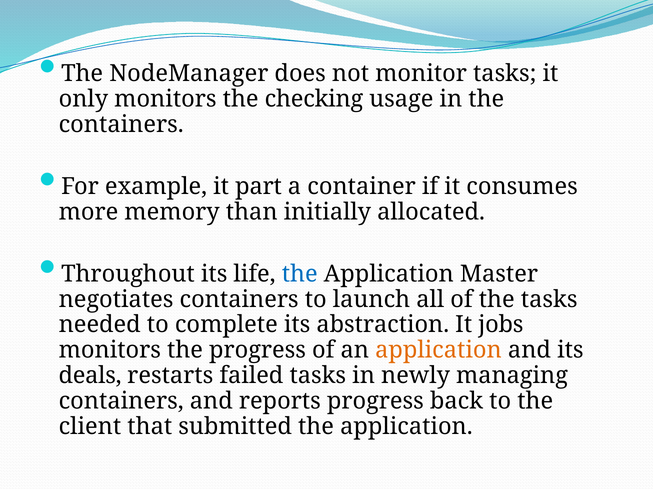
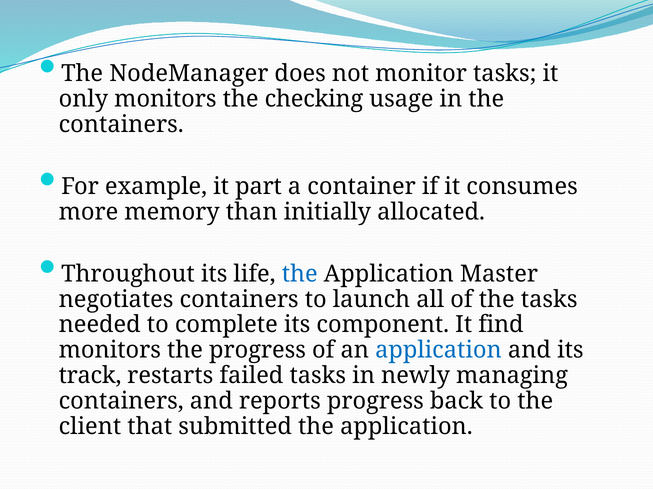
abstraction: abstraction -> component
jobs: jobs -> find
application at (438, 351) colour: orange -> blue
deals: deals -> track
